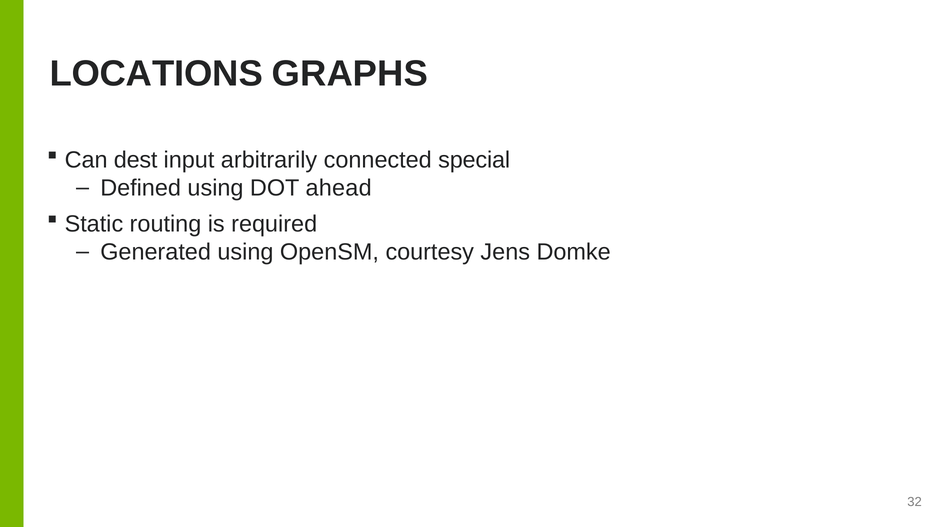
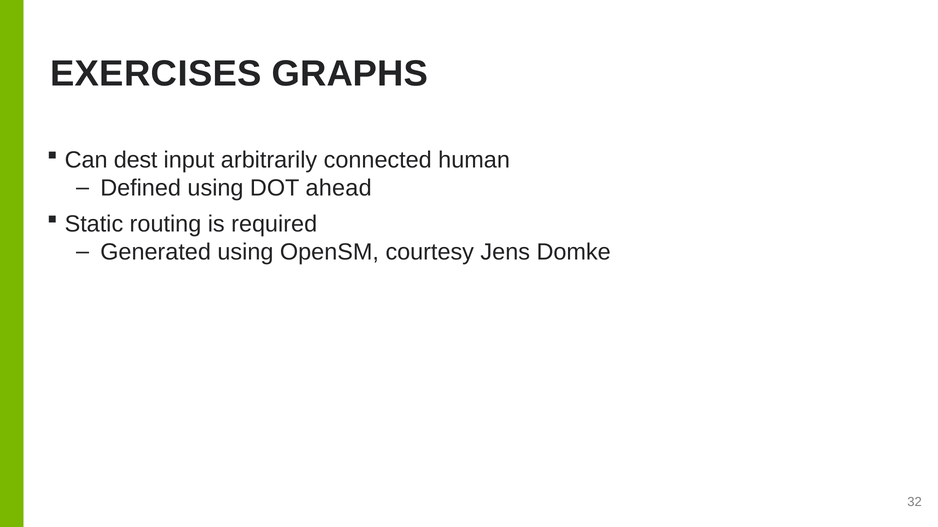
LOCATIONS: LOCATIONS -> EXERCISES
special: special -> human
